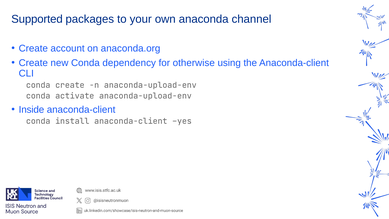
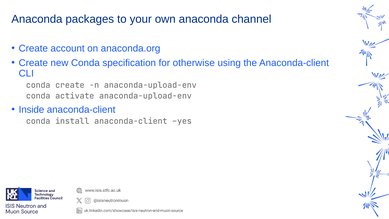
Supported at (37, 19): Supported -> Anaconda
dependency: dependency -> specification
